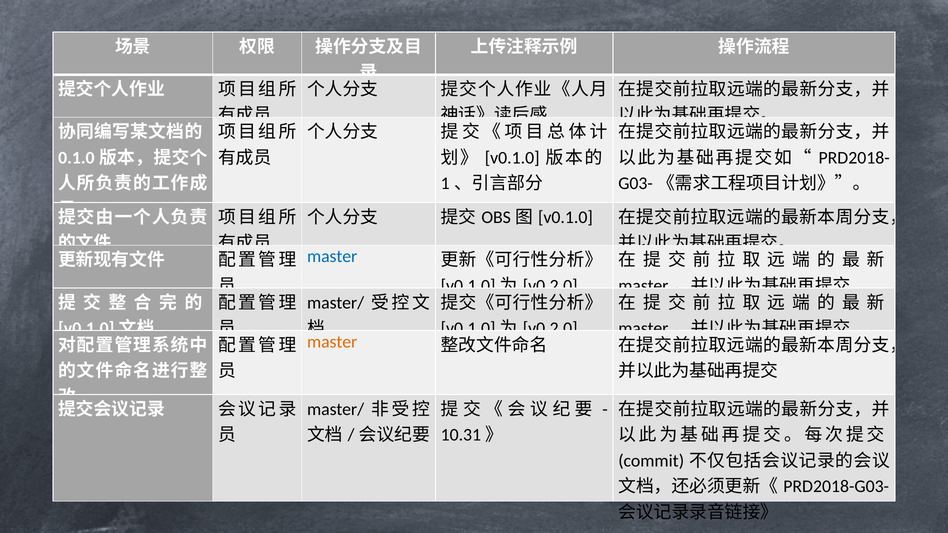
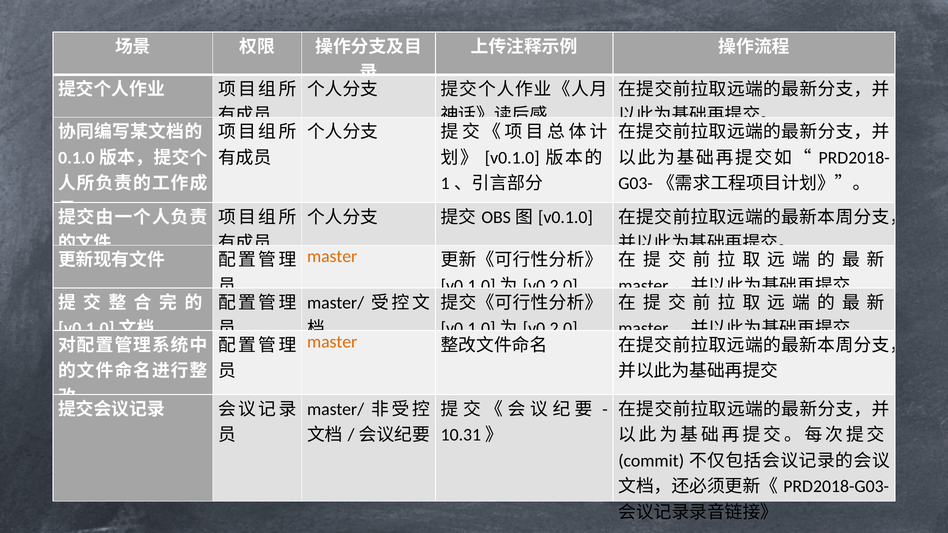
master at (332, 256) colour: blue -> orange
